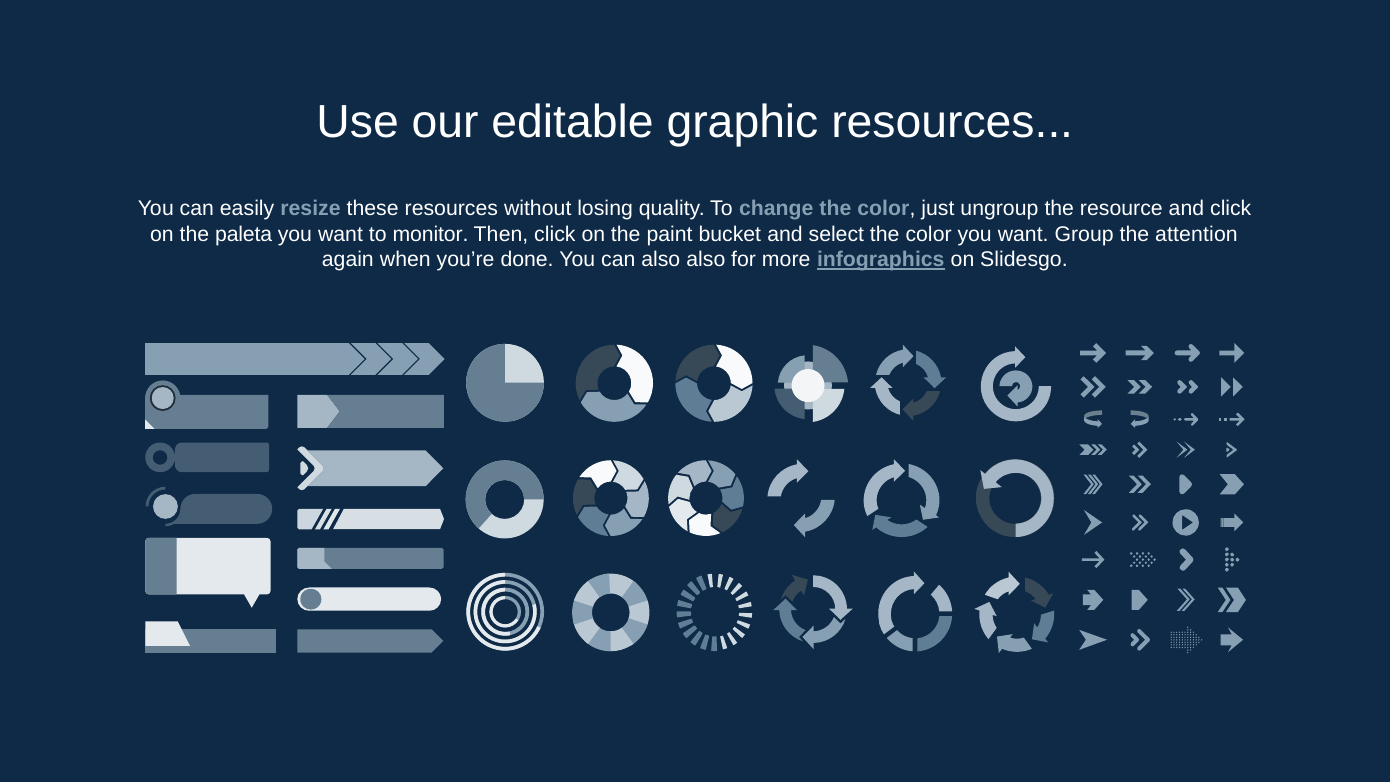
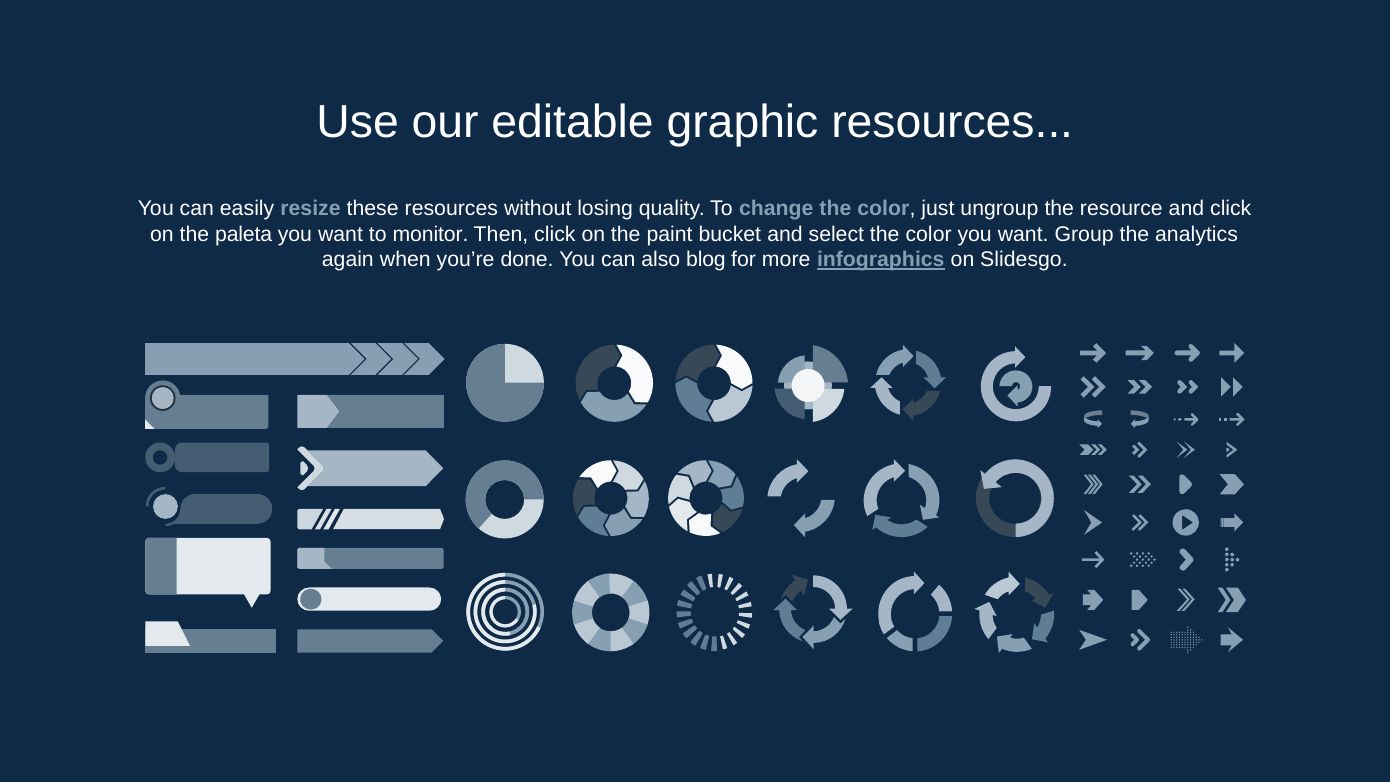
attention: attention -> analytics
also also: also -> blog
